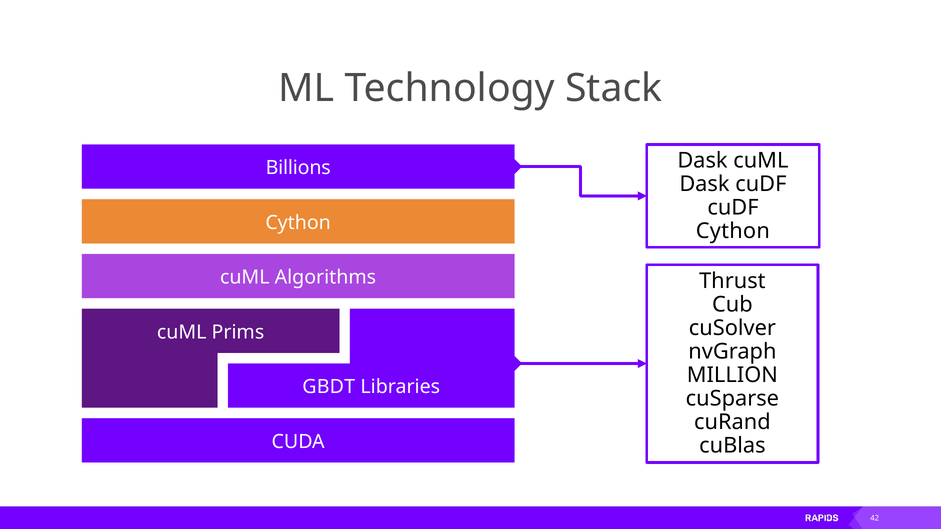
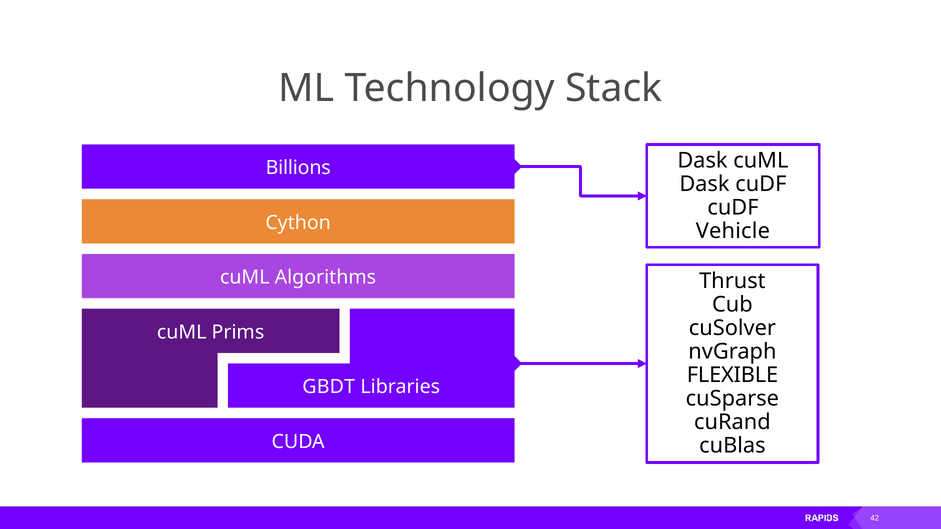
Cython at (733, 231): Cython -> Vehicle
MILLION: MILLION -> FLEXIBLE
